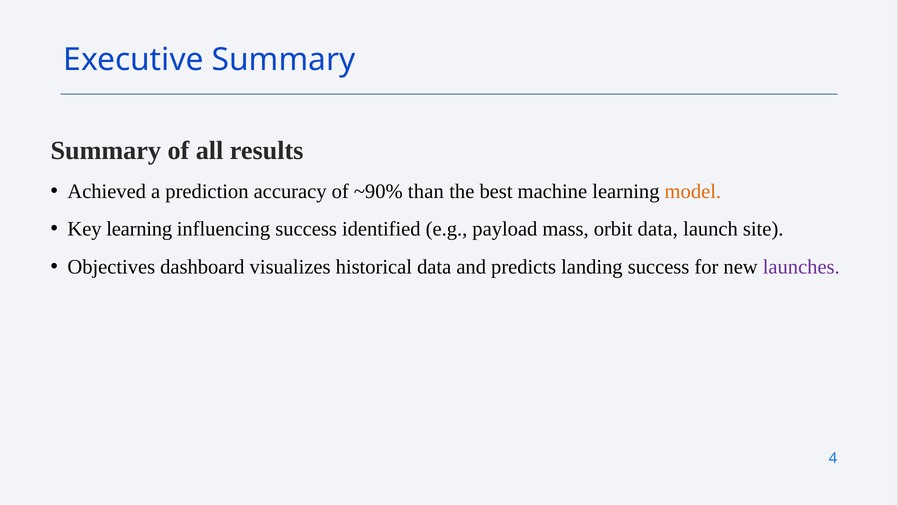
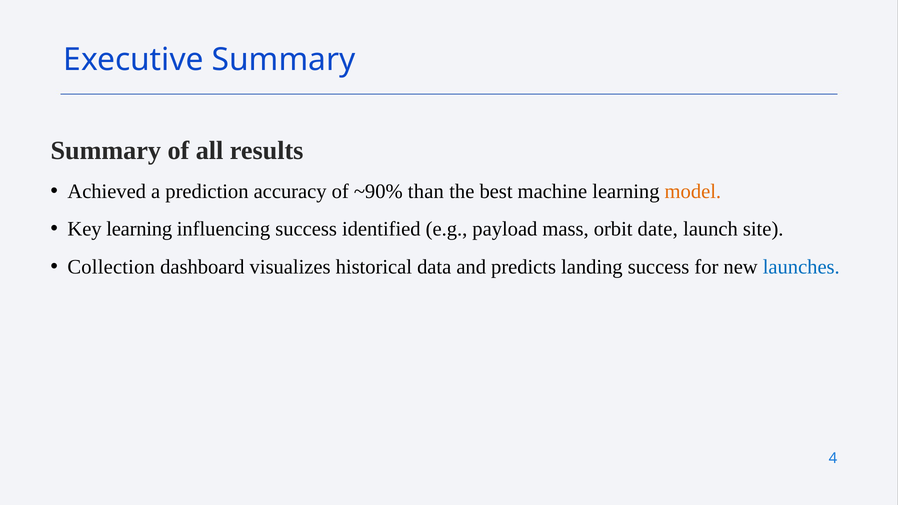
orbit data: data -> date
Objectives: Objectives -> Collection
launches colour: purple -> blue
